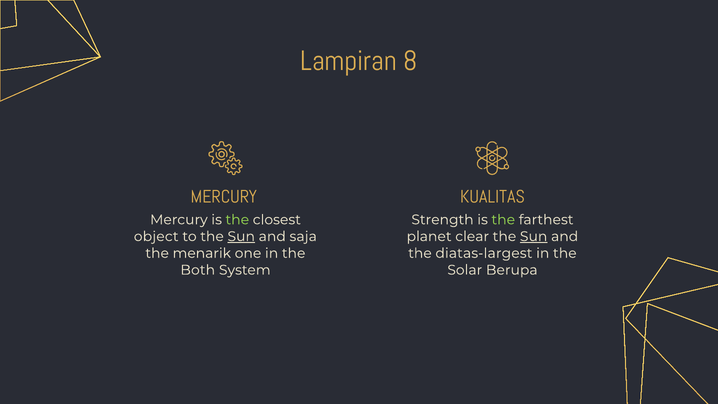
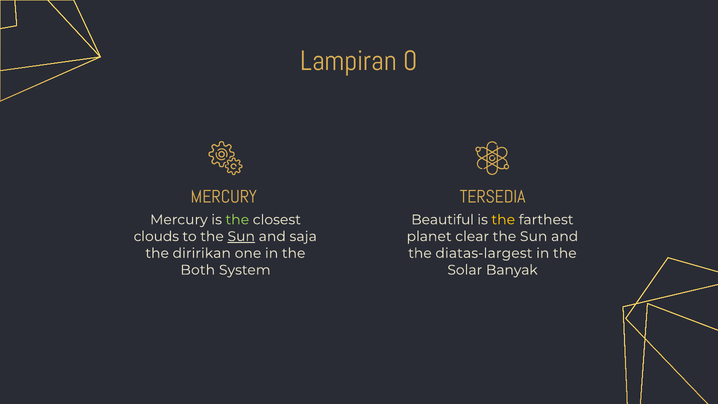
8: 8 -> 0
KUALITAS: KUALITAS -> TERSEDIA
Strength: Strength -> Beautiful
the at (503, 220) colour: light green -> yellow
object: object -> clouds
Sun at (534, 236) underline: present -> none
menarik: menarik -> diririkan
Berupa: Berupa -> Banyak
